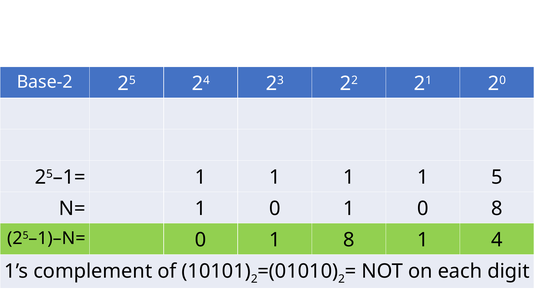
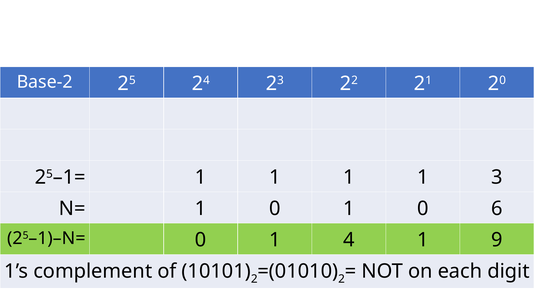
5: 5 -> 3
0 8: 8 -> 6
1 8: 8 -> 4
4: 4 -> 9
